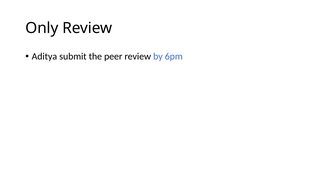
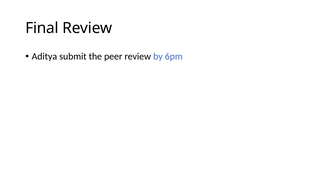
Only: Only -> Final
